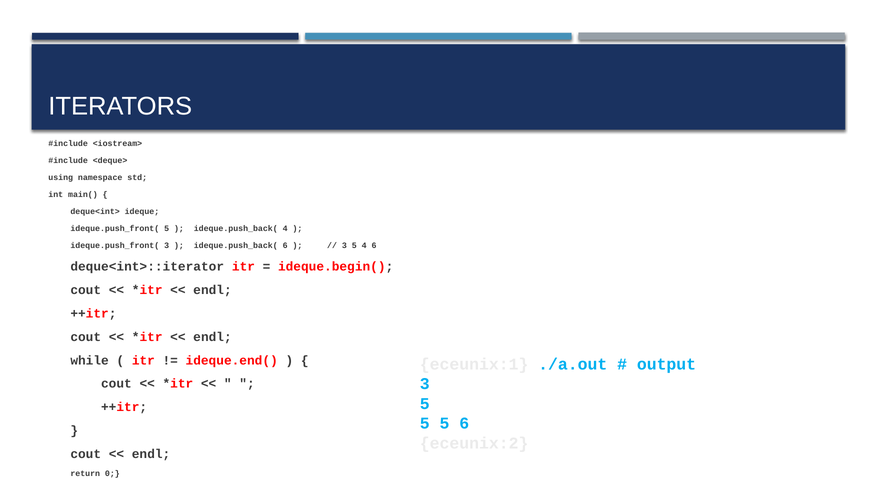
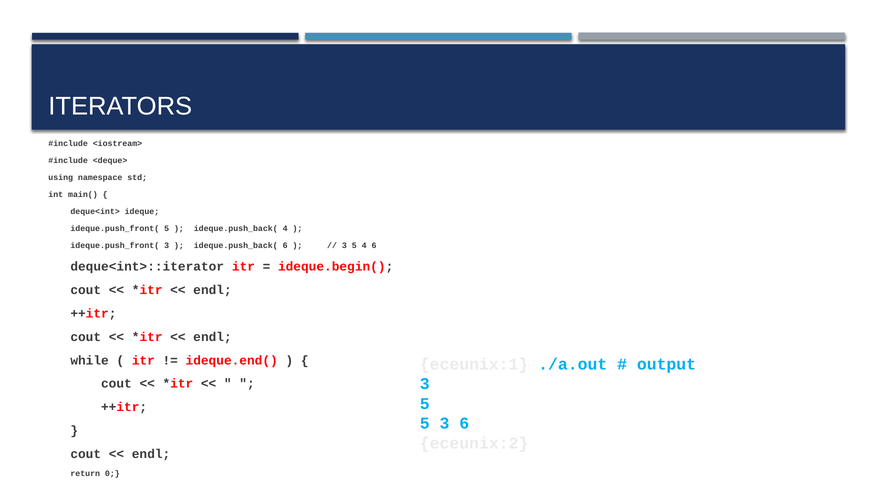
5 at (445, 424): 5 -> 3
